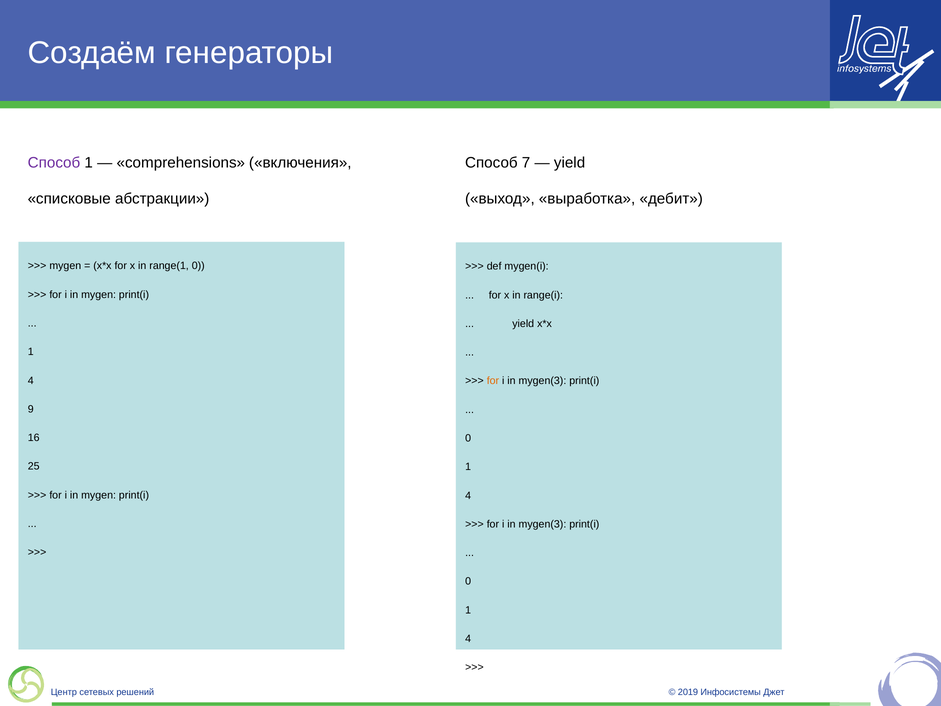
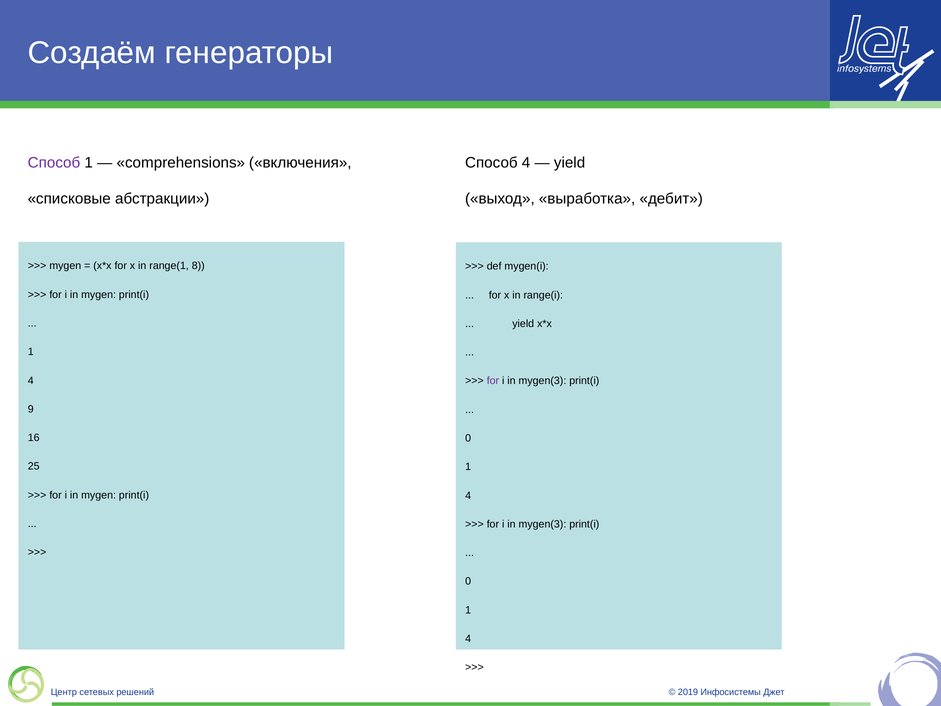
Способ 7: 7 -> 4
range(1 0: 0 -> 8
for at (493, 381) colour: orange -> purple
